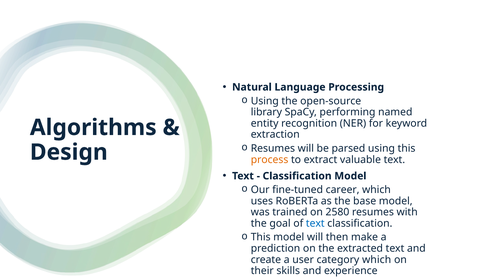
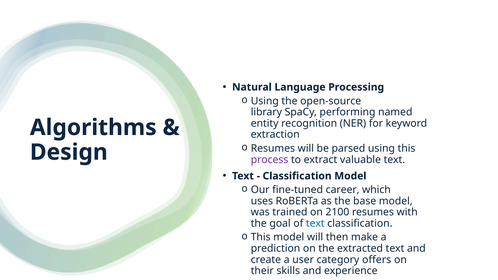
process colour: orange -> purple
2580: 2580 -> 2100
category which: which -> offers
